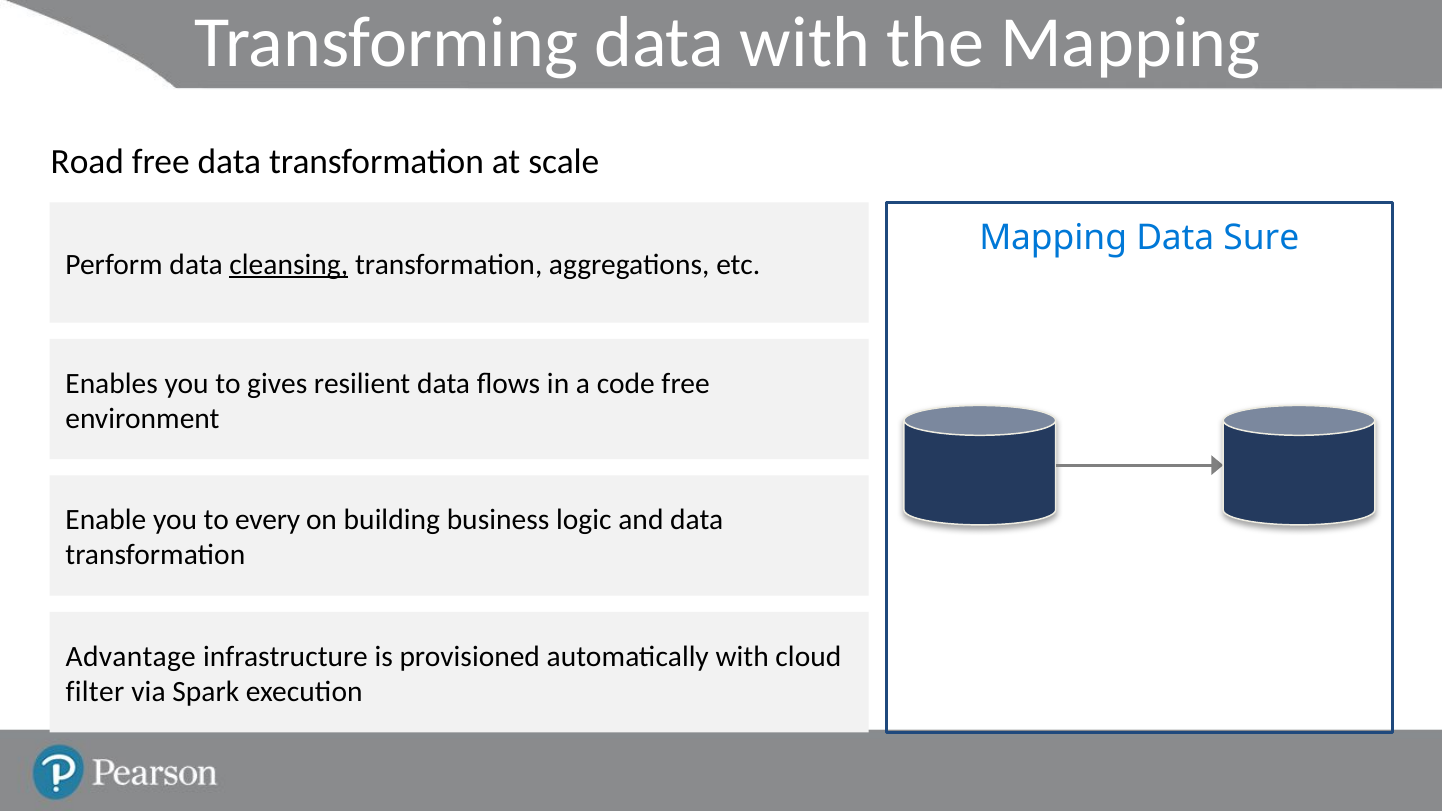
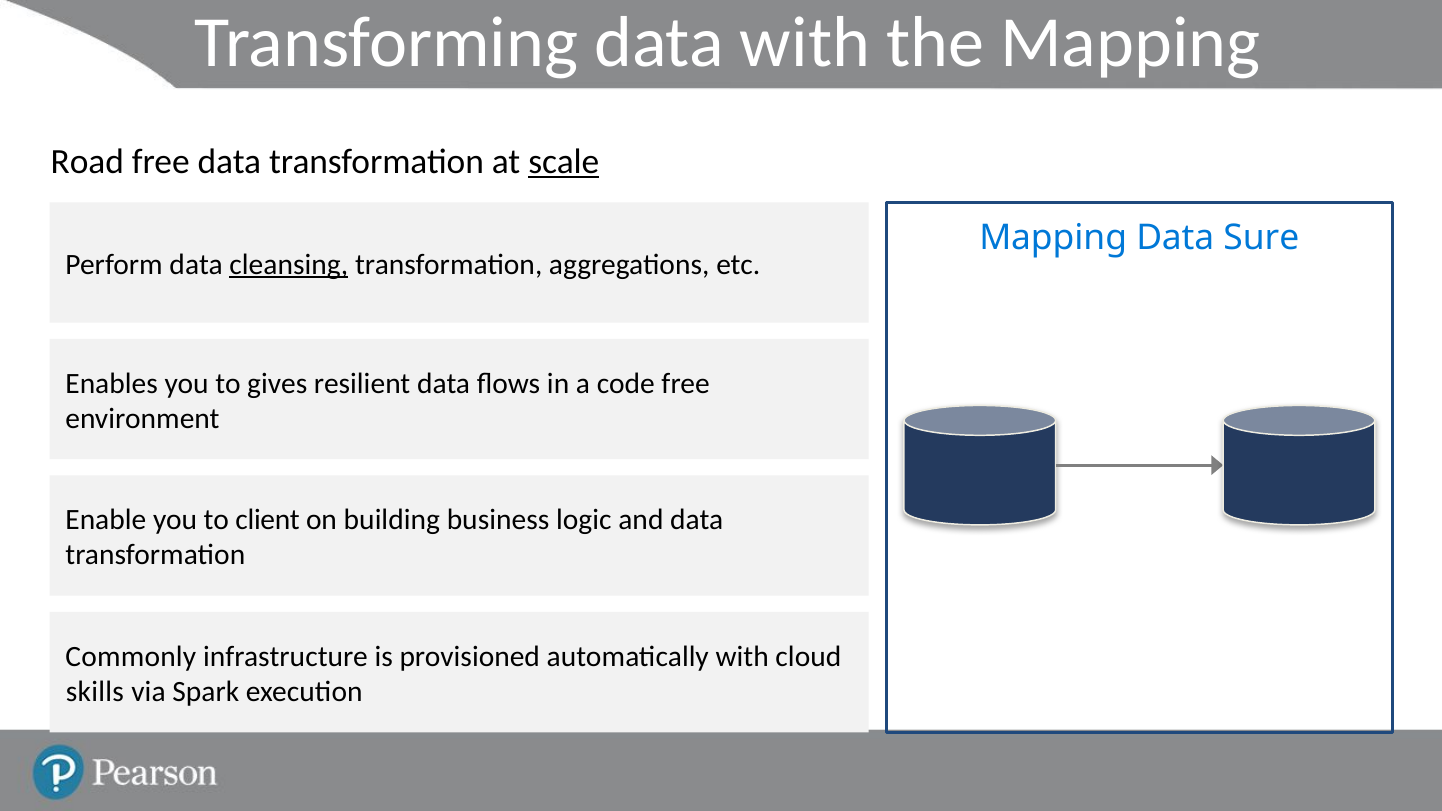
scale underline: none -> present
every: every -> client
Advantage: Advantage -> Commonly
filter: filter -> skills
